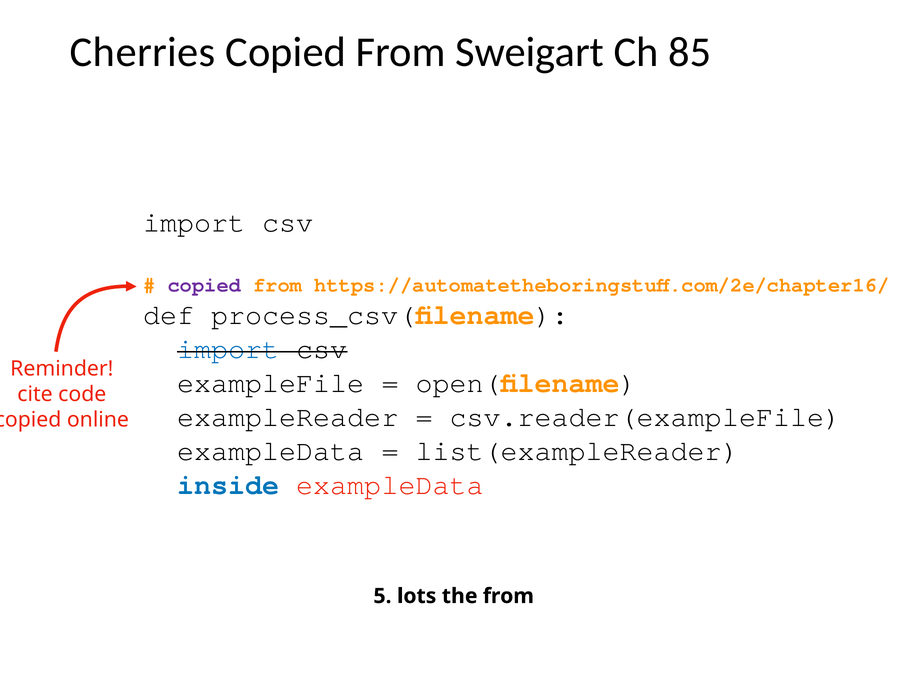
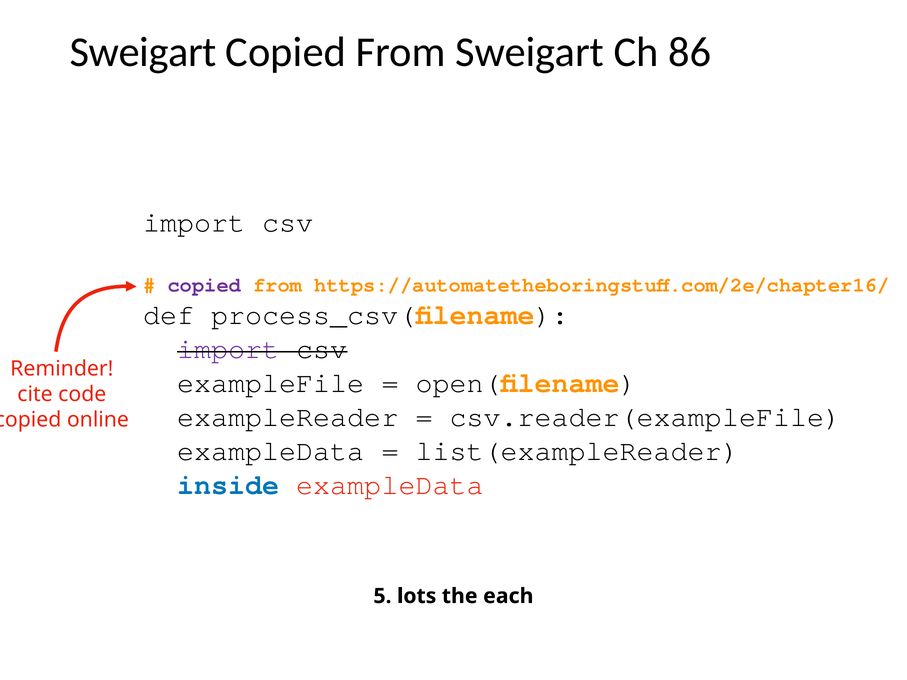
Cherries at (143, 52): Cherries -> Sweigart
85: 85 -> 86
import at (228, 349) colour: blue -> purple
the from: from -> each
